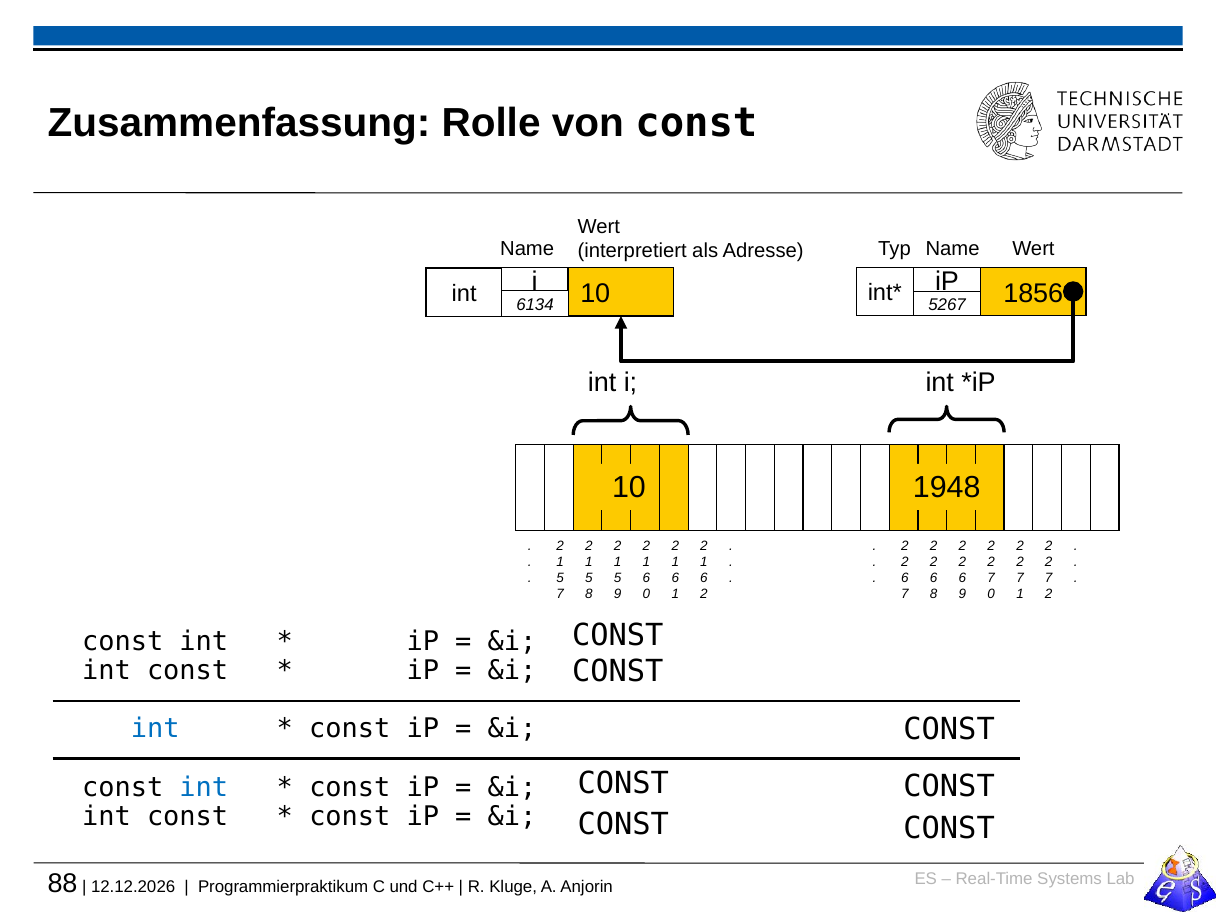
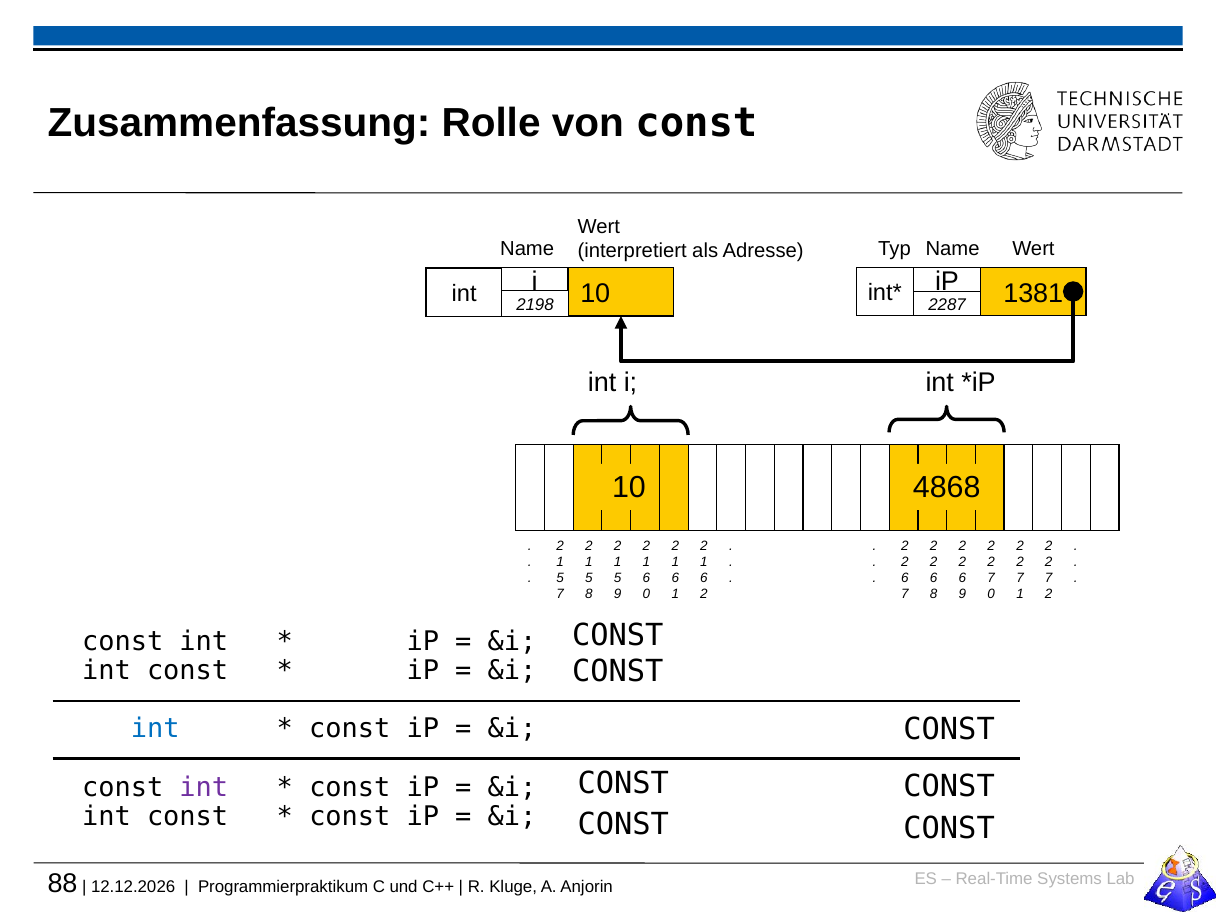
5267: 5267 -> 2287
6134: 6134 -> 2198
1856: 1856 -> 1381
1948: 1948 -> 4868
int at (204, 787) colour: blue -> purple
